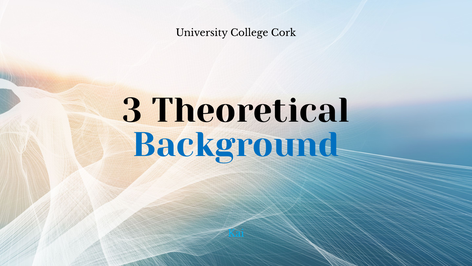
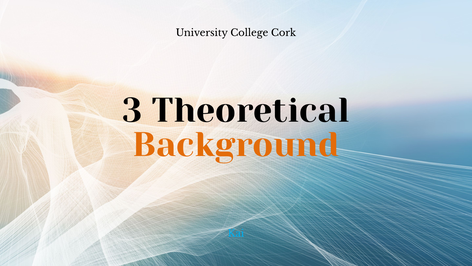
Background colour: blue -> orange
